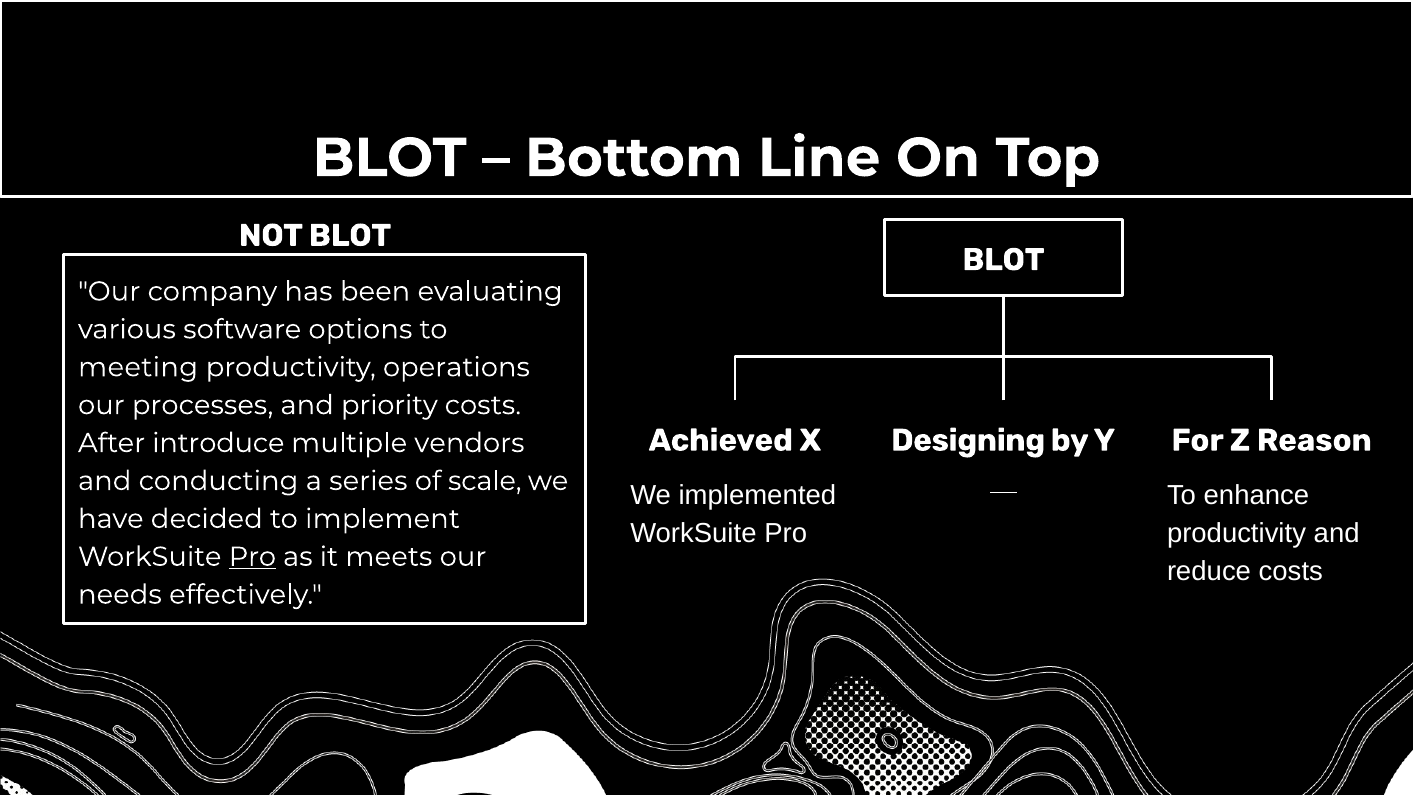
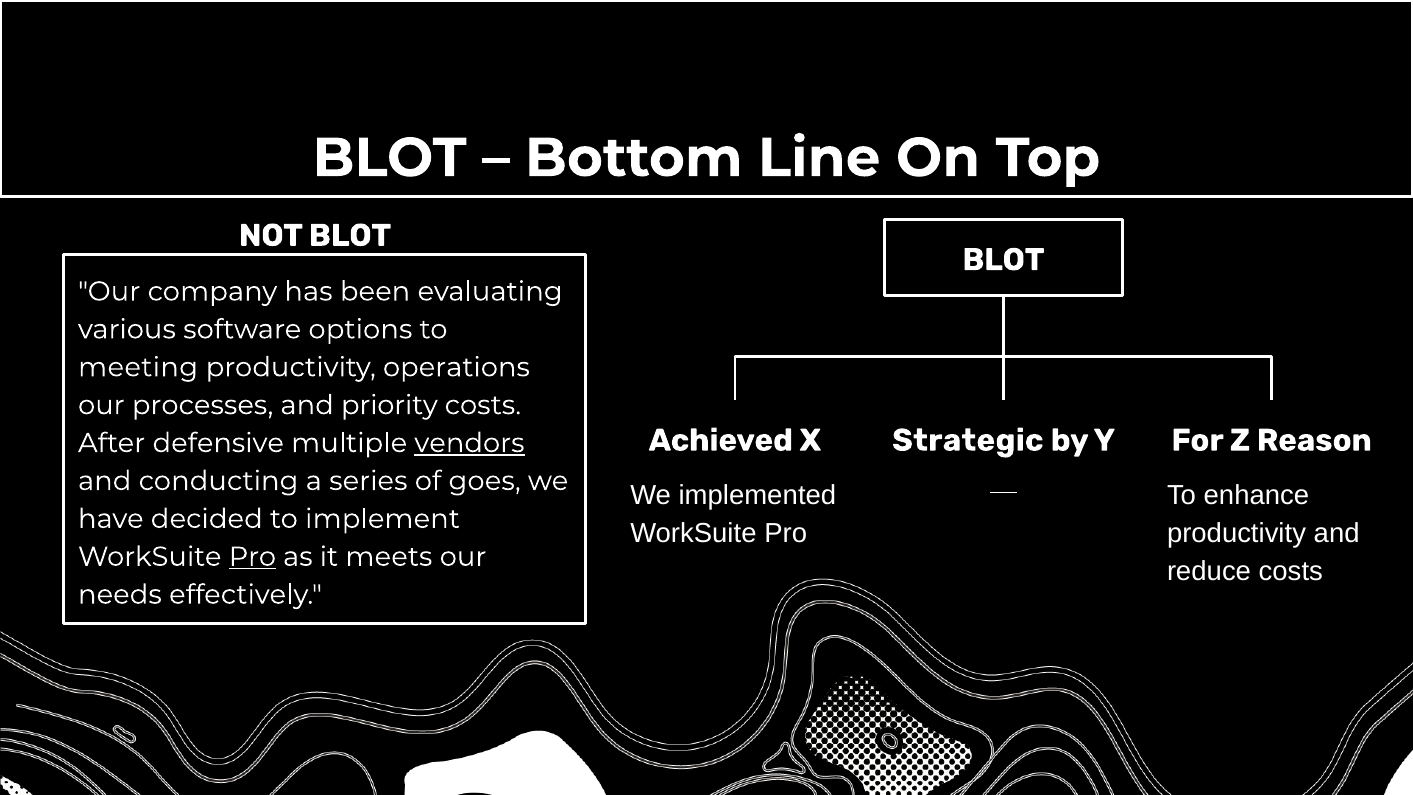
Designing: Designing -> Strategic
introduce: introduce -> defensive
vendors underline: none -> present
scale: scale -> goes
